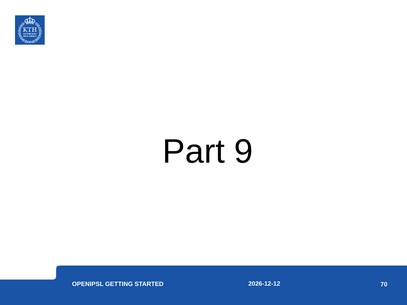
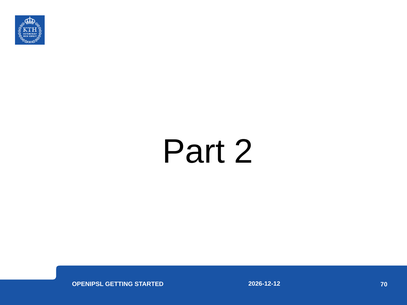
9: 9 -> 2
